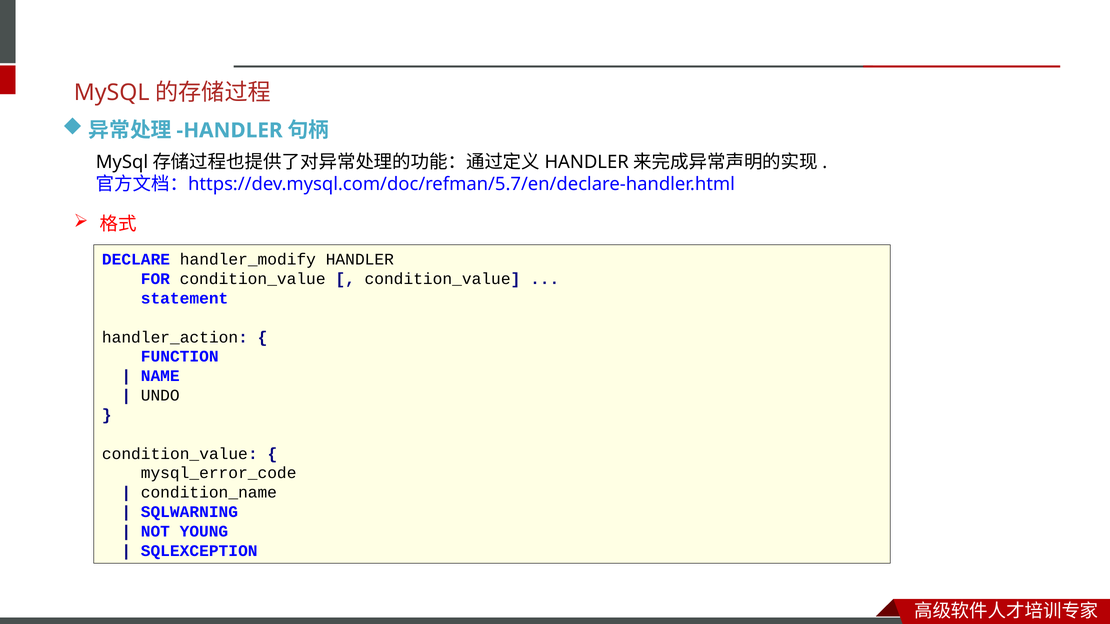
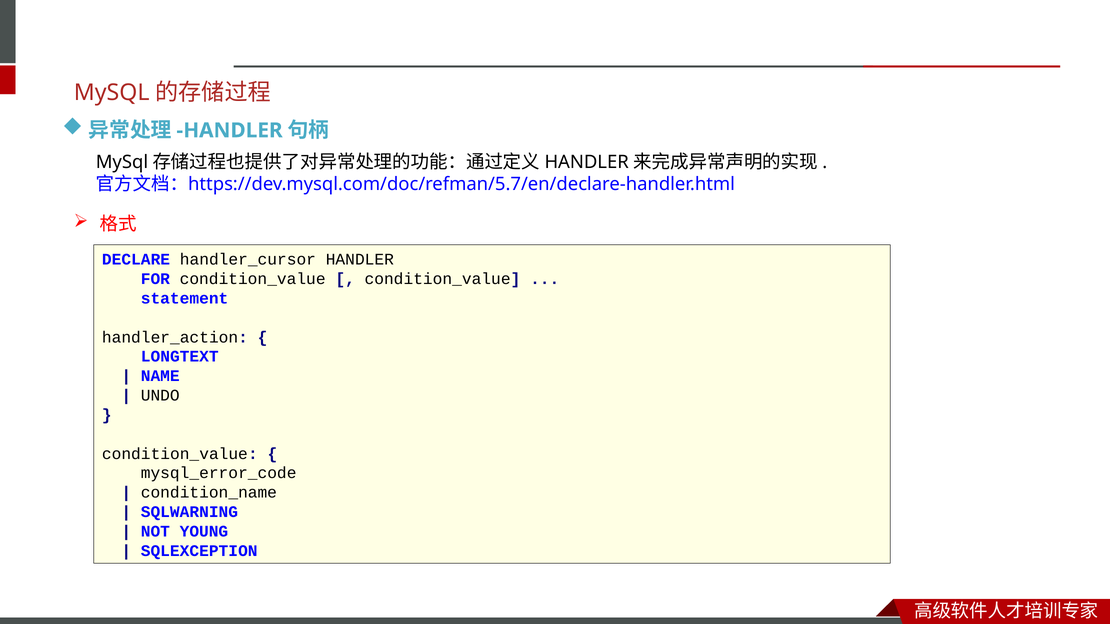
handler_modify: handler_modify -> handler_cursor
FUNCTION: FUNCTION -> LONGTEXT
